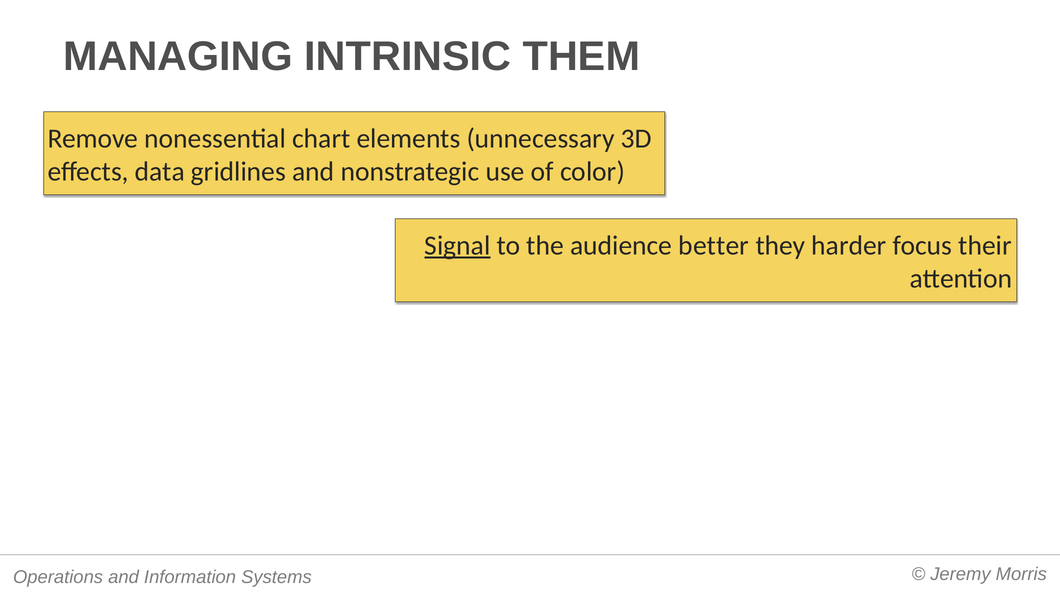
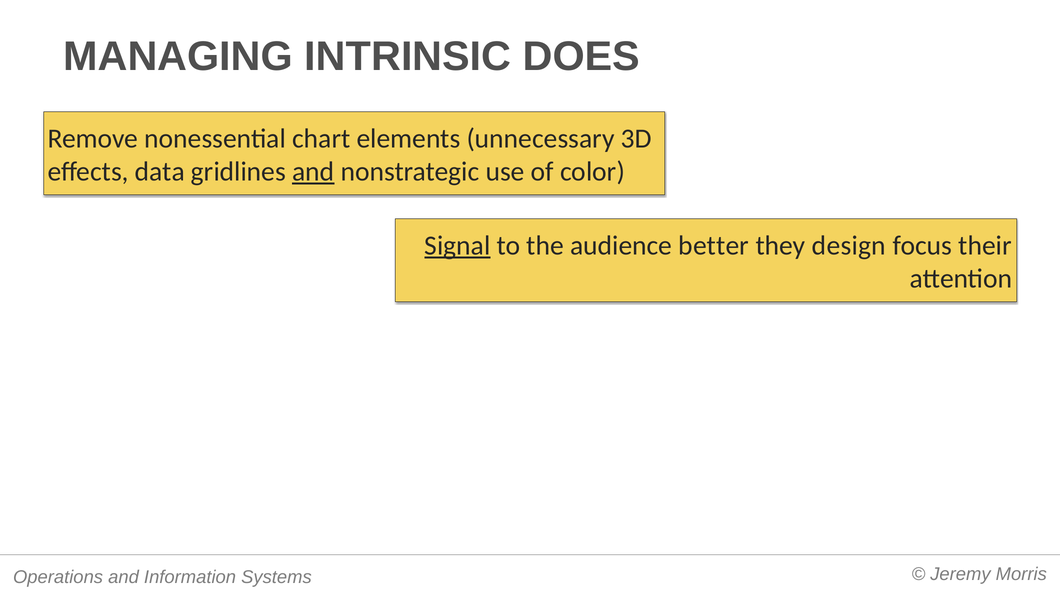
THEM: THEM -> DOES
and at (313, 172) underline: none -> present
harder: harder -> design
